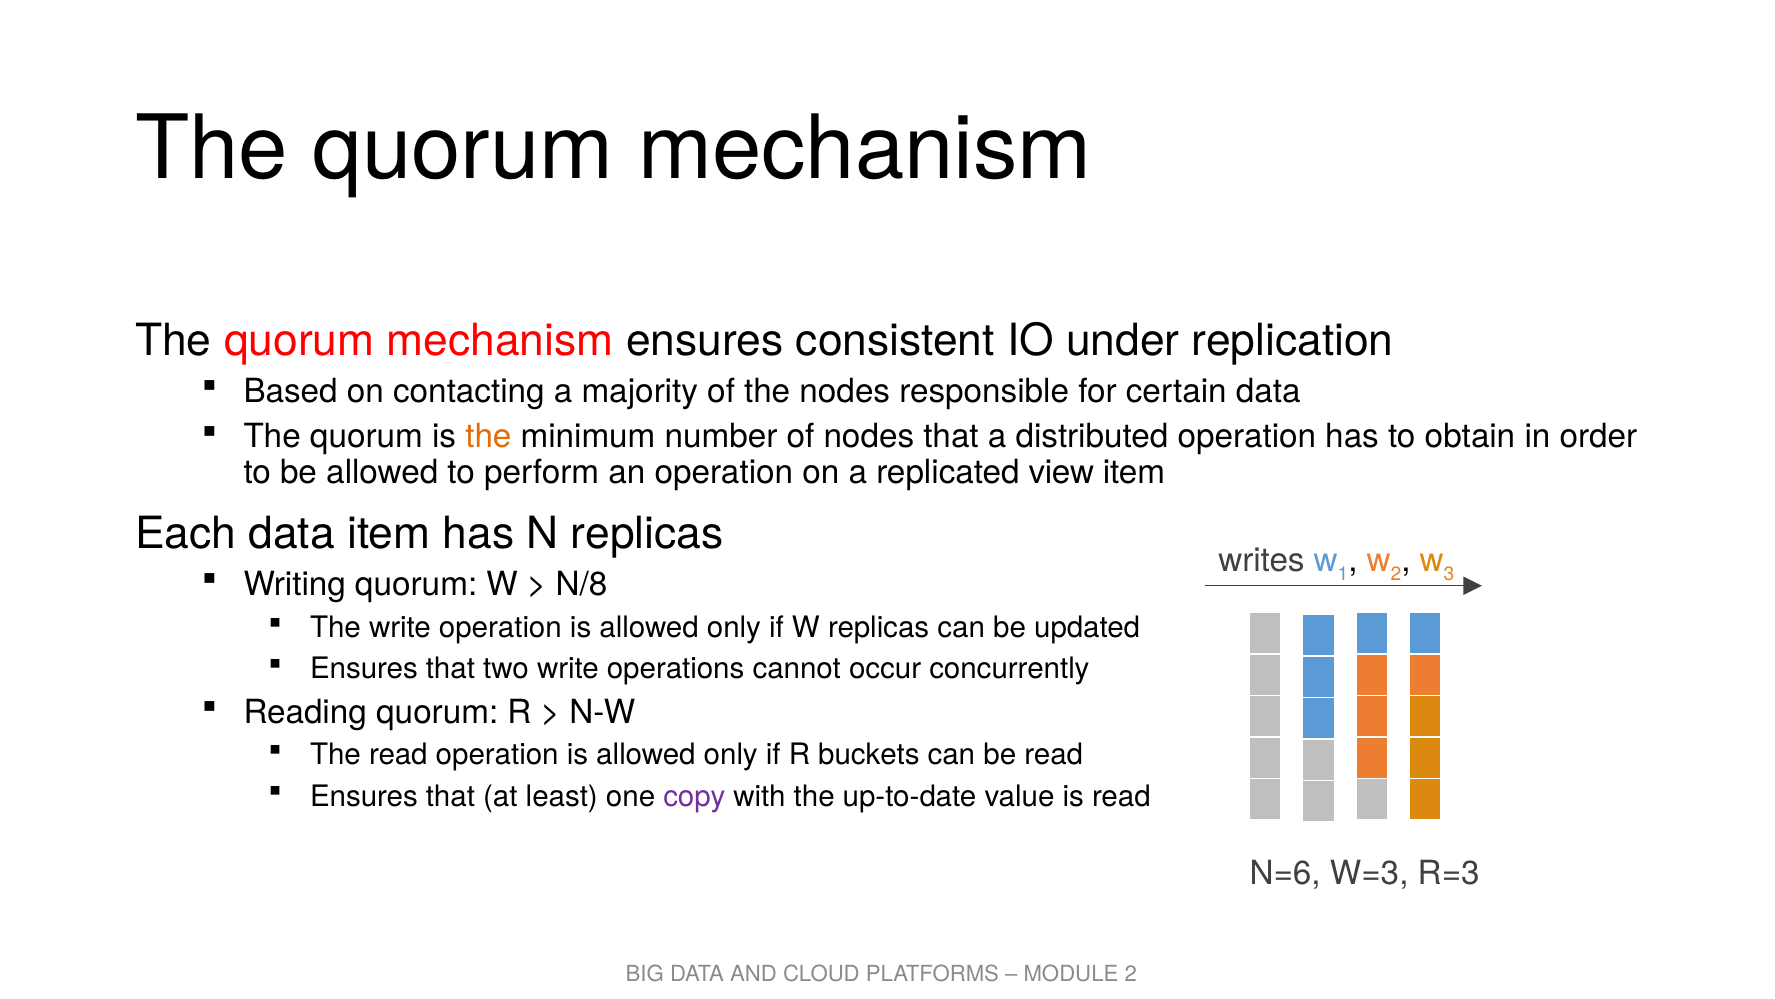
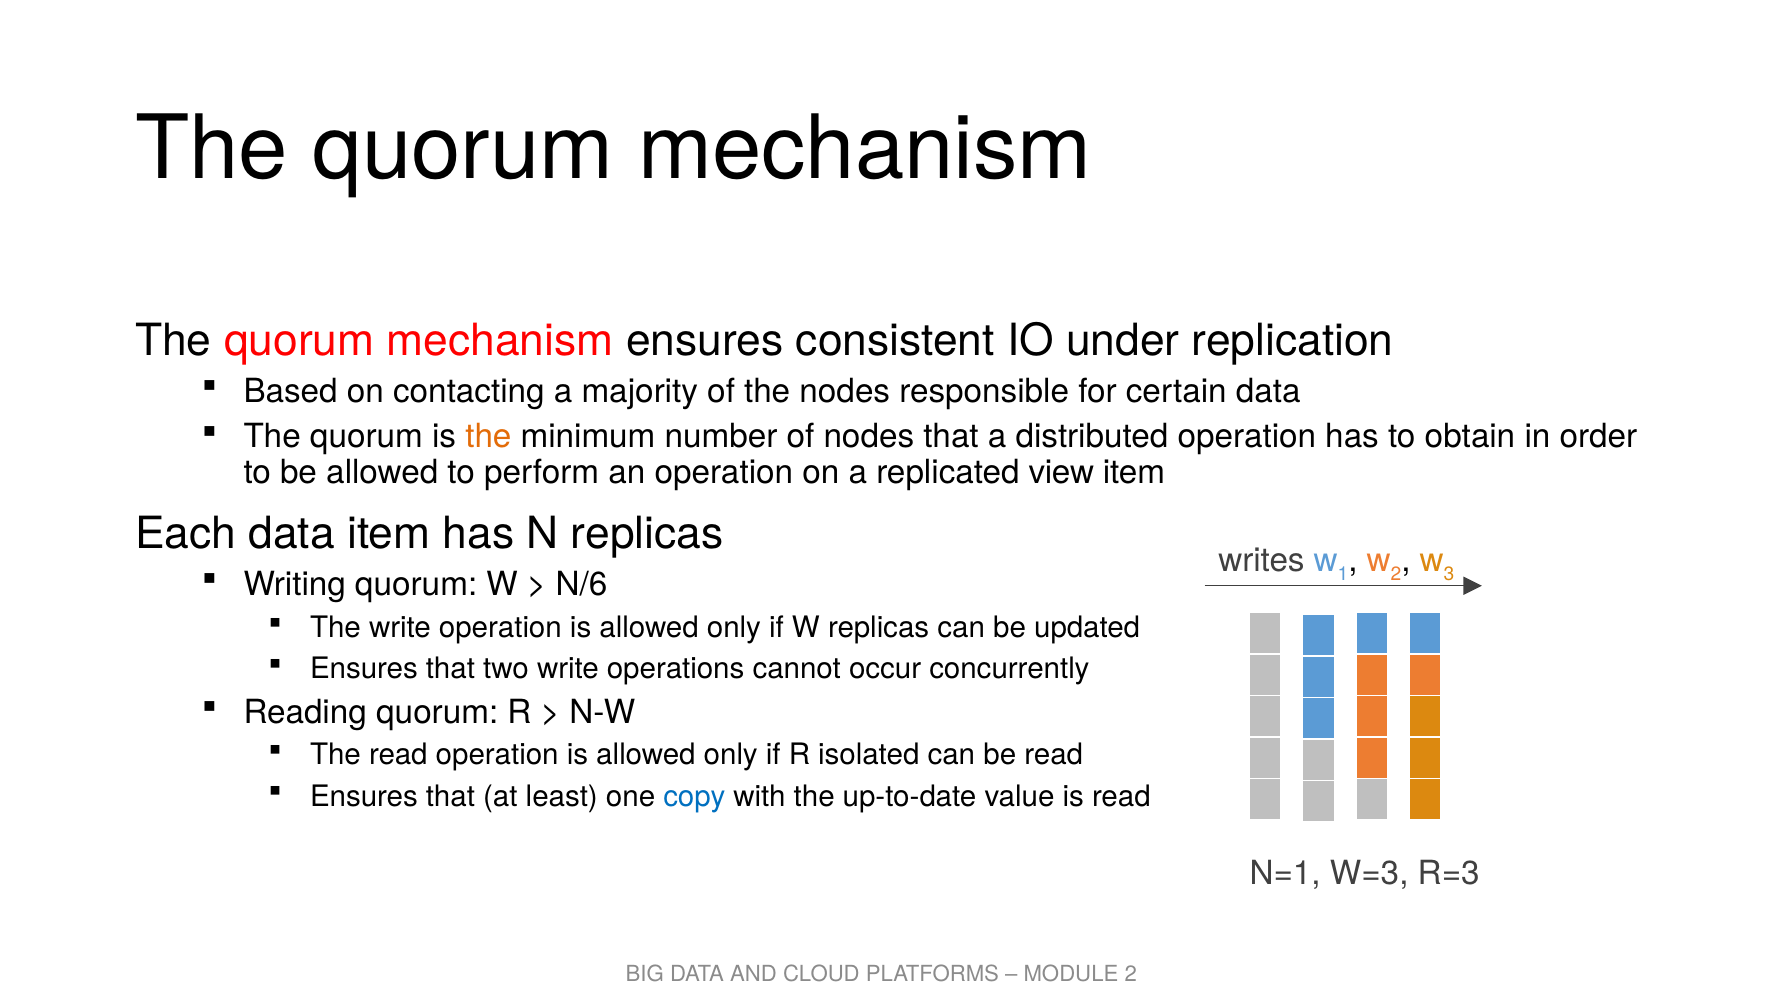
N/8: N/8 -> N/6
buckets: buckets -> isolated
copy colour: purple -> blue
N=6: N=6 -> N=1
